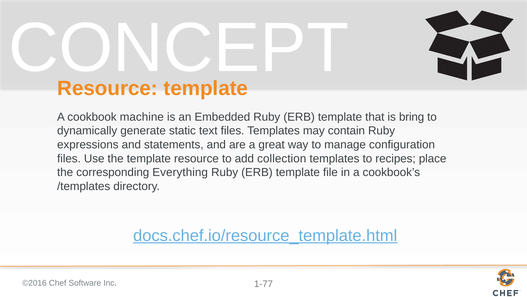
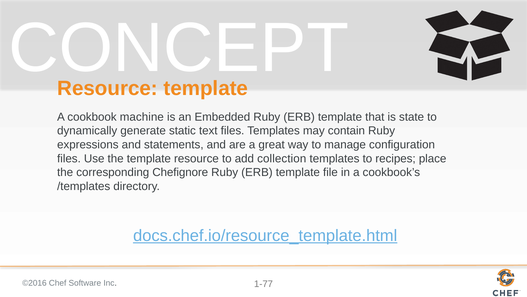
bring: bring -> state
Everything: Everything -> Chefignore
